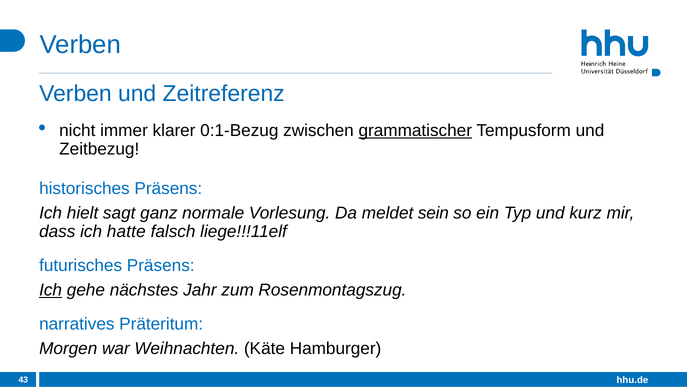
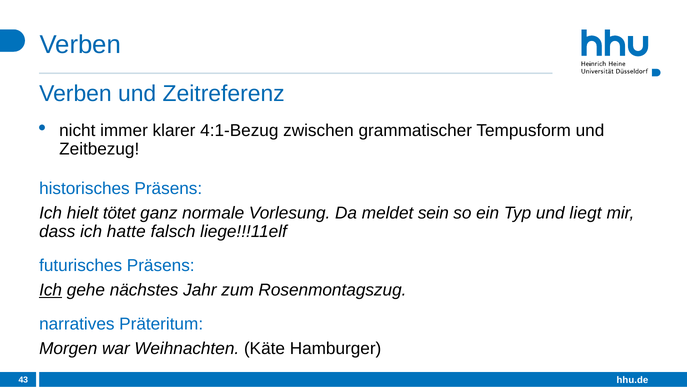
0:1-Bezug: 0:1-Bezug -> 4:1-Bezug
grammatischer underline: present -> none
sagt: sagt -> tötet
kurz: kurz -> liegt
